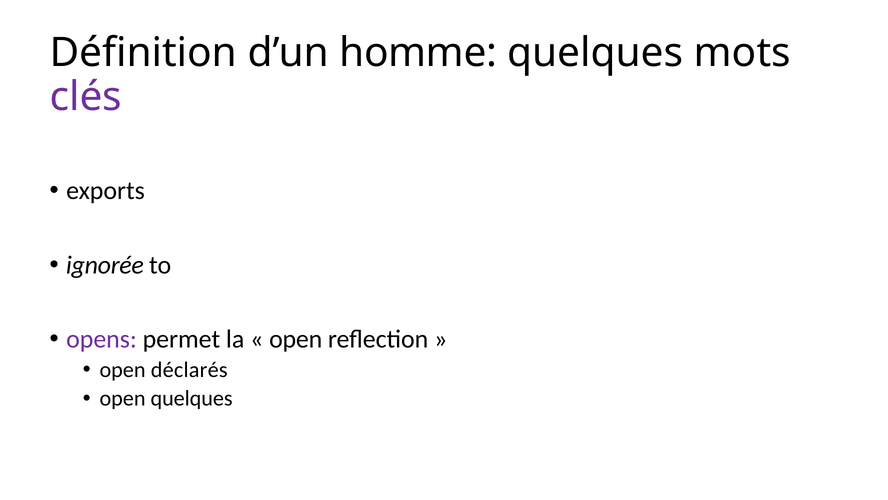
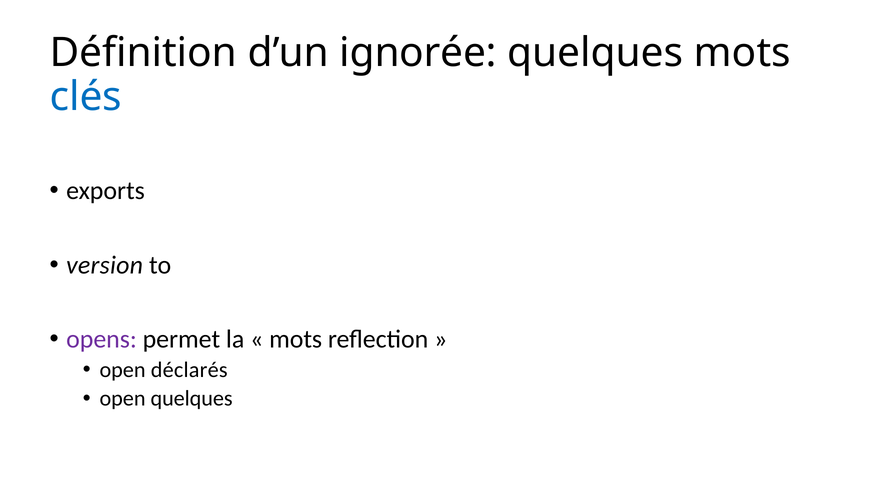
homme: homme -> ignorée
clés colour: purple -> blue
ignorée: ignorée -> version
open at (296, 339): open -> mots
